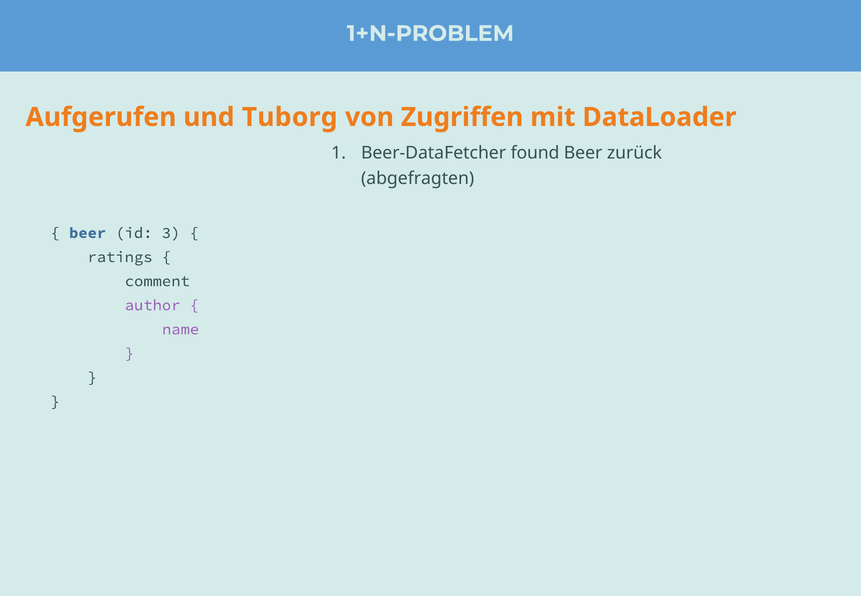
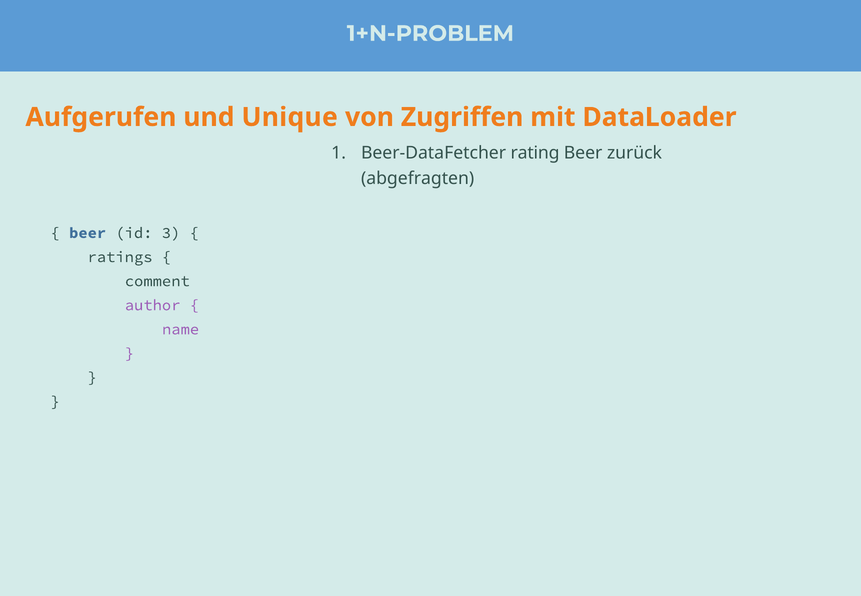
Tuborg: Tuborg -> Unique
found: found -> rating
